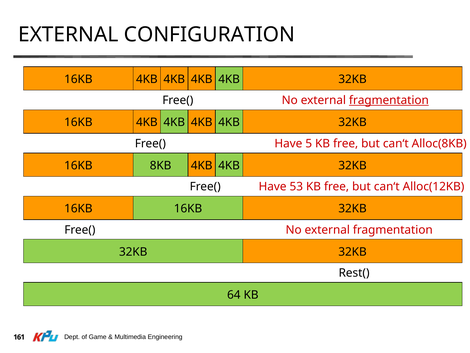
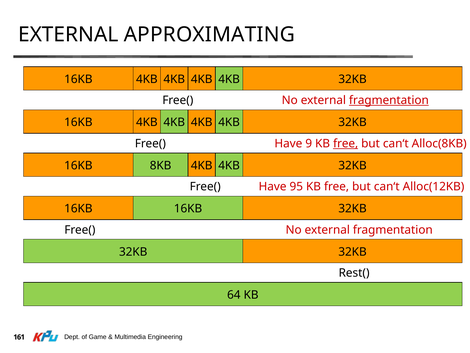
CONFIGURATION: CONFIGURATION -> APPROXIMATING
5: 5 -> 9
free at (346, 143) underline: none -> present
53: 53 -> 95
